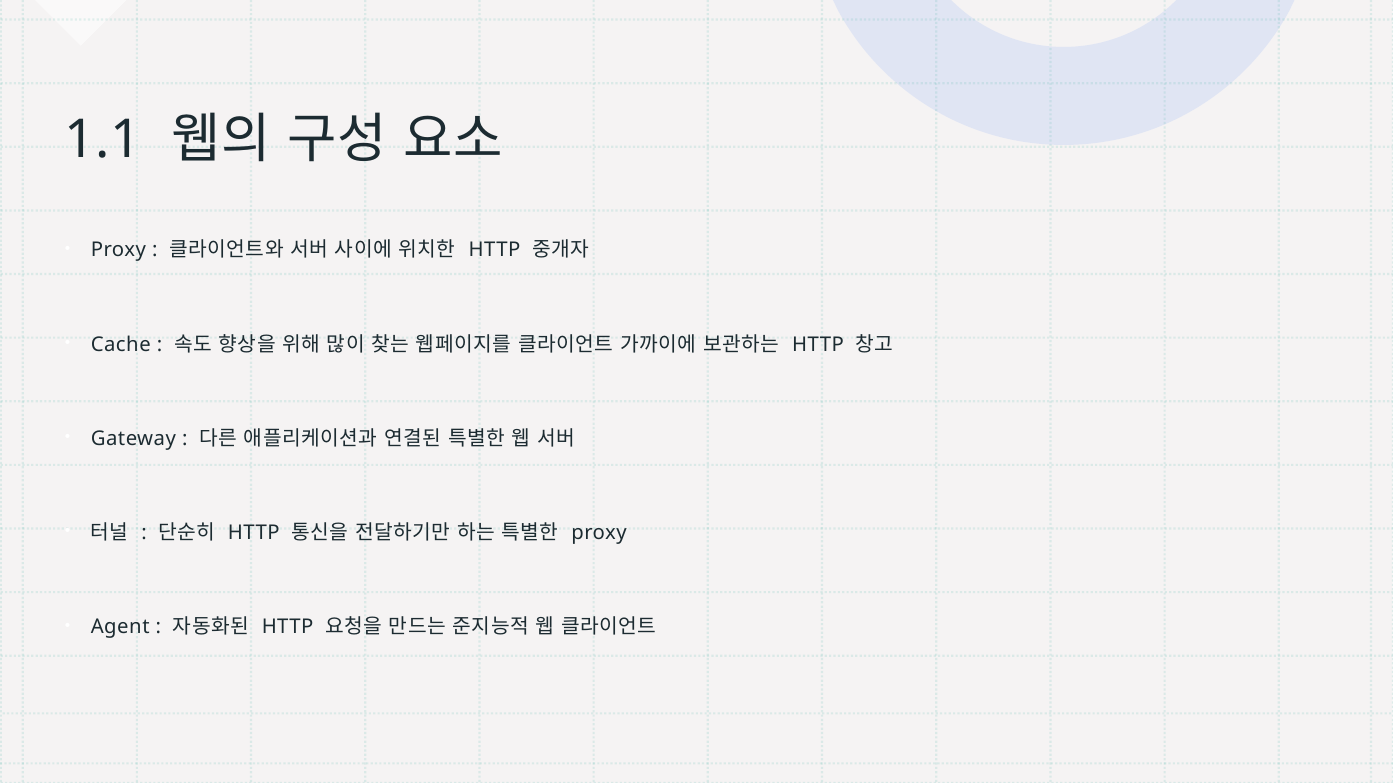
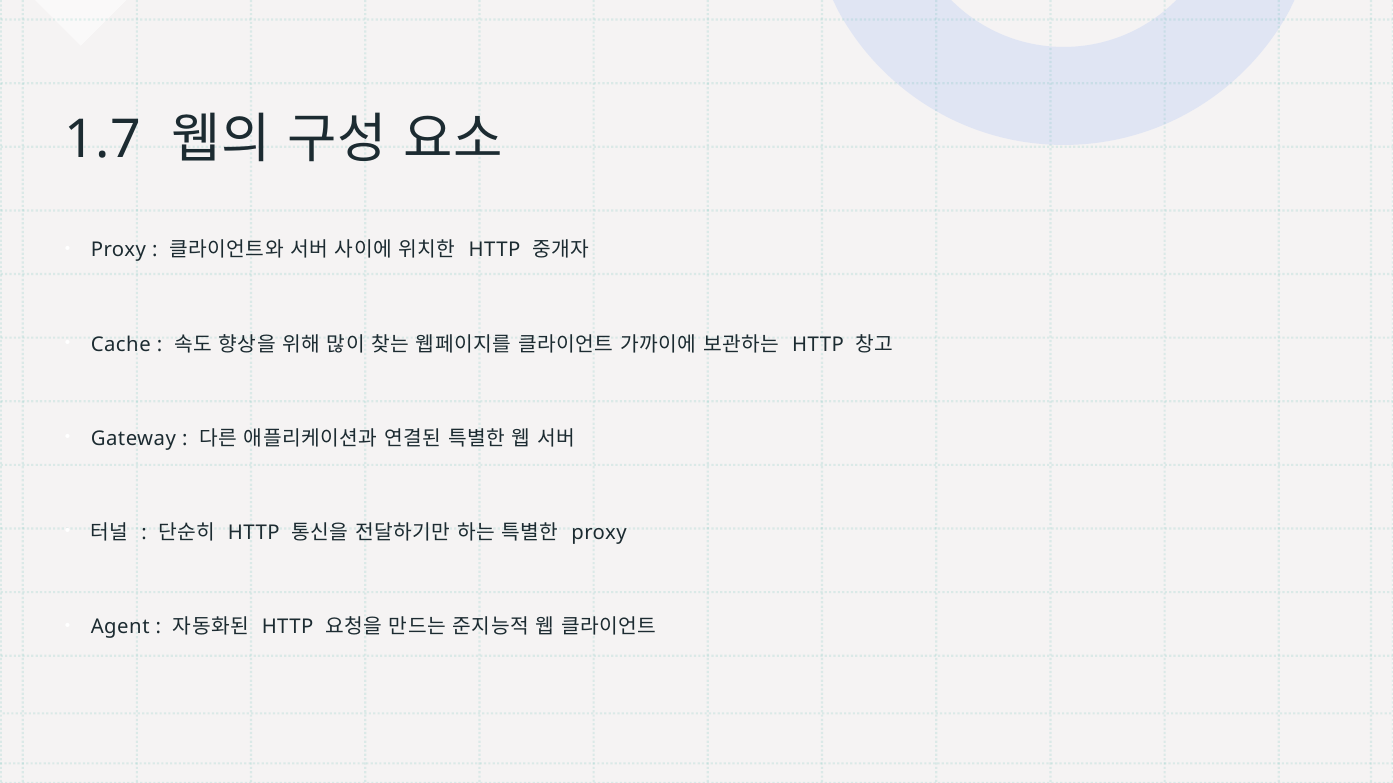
1.1: 1.1 -> 1.7
